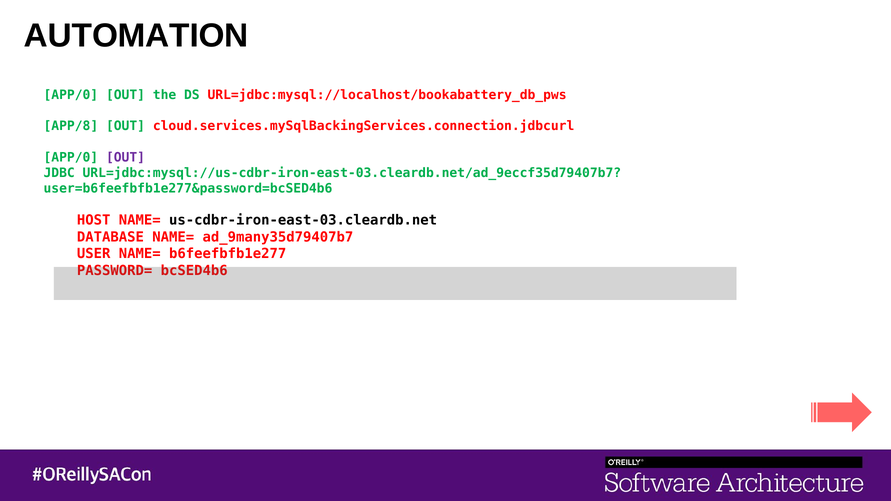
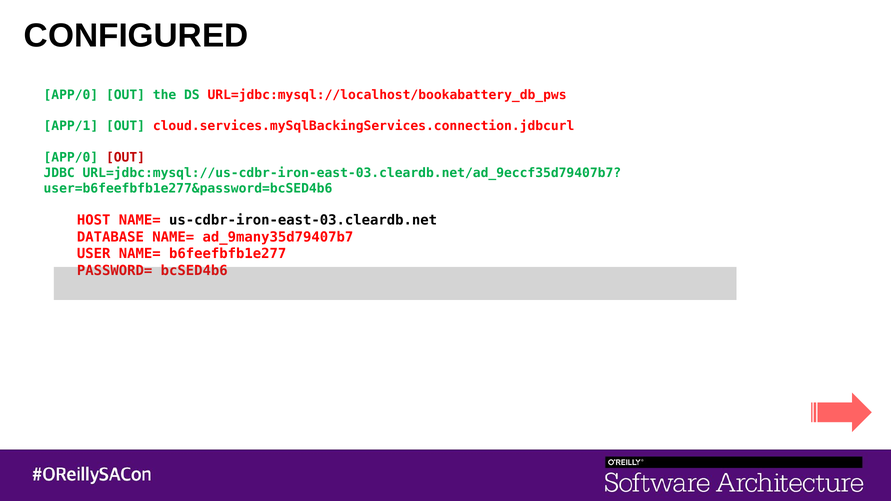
AUTOMATION: AUTOMATION -> CONFIGURED
APP/8: APP/8 -> APP/1
OUT at (126, 157) colour: purple -> red
